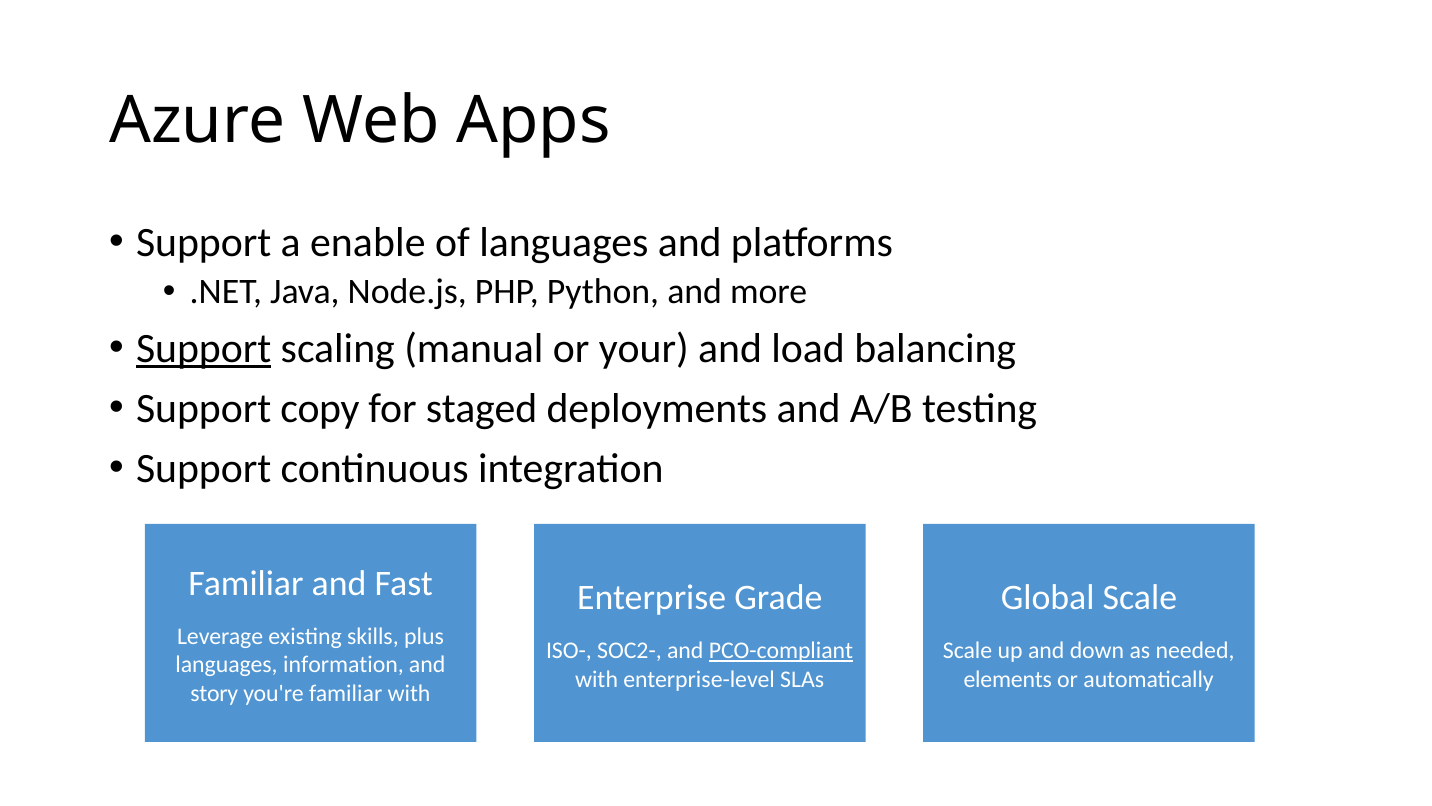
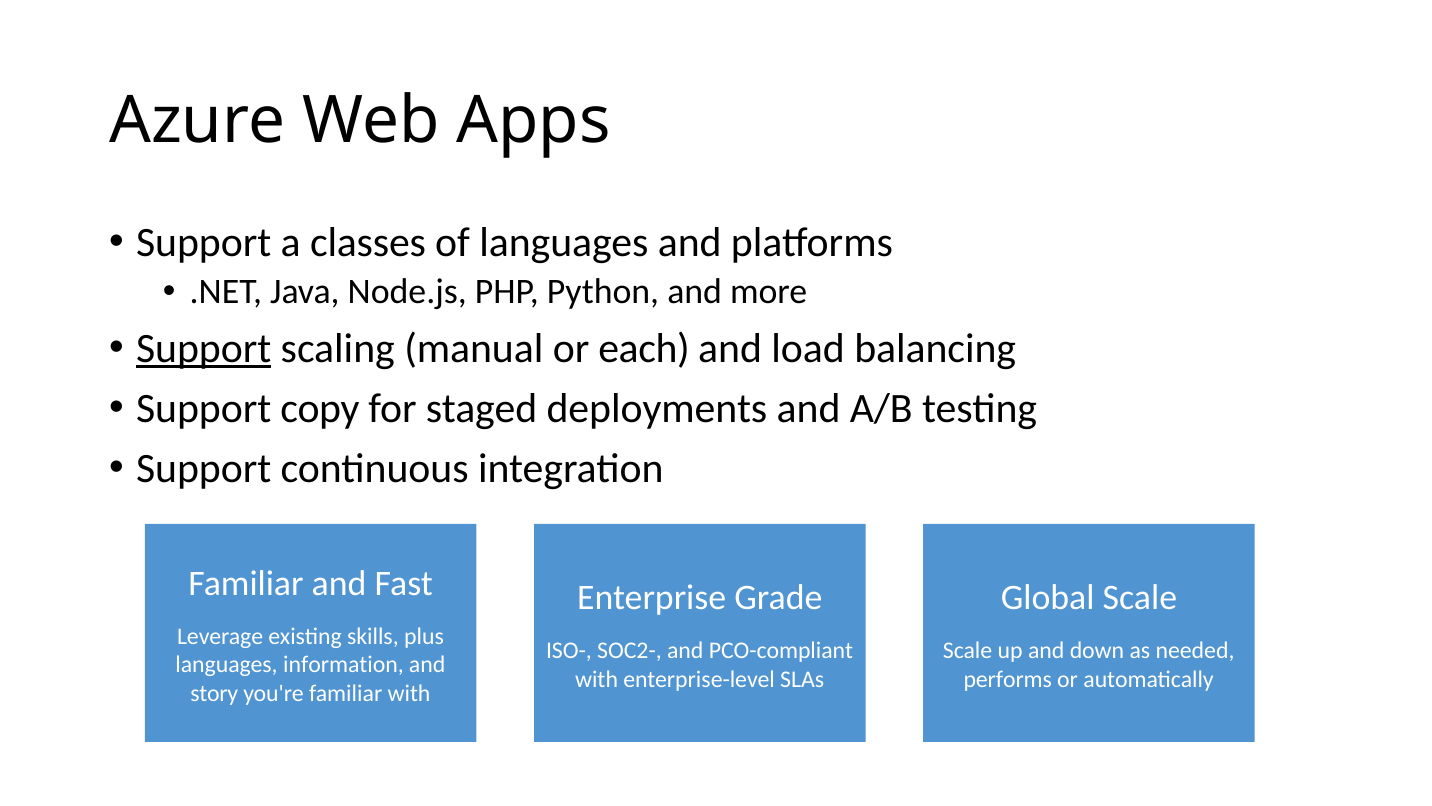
enable: enable -> classes
your: your -> each
PCO-compliant underline: present -> none
elements: elements -> performs
